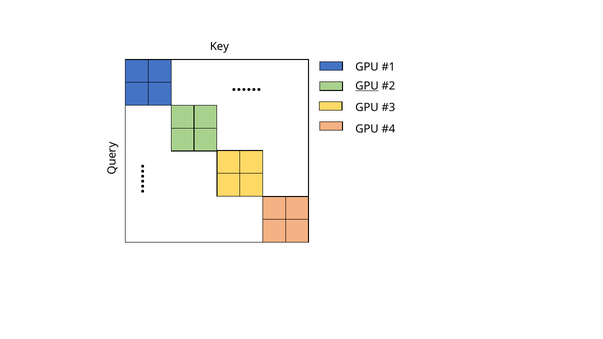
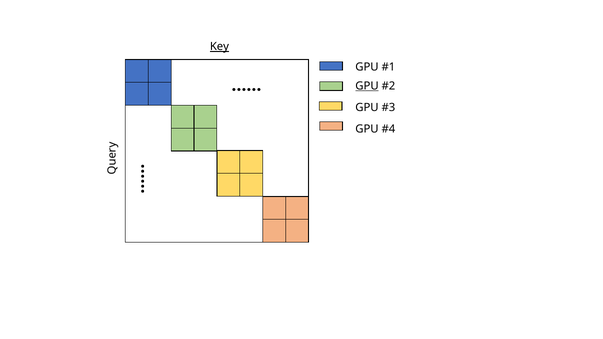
Key underline: none -> present
